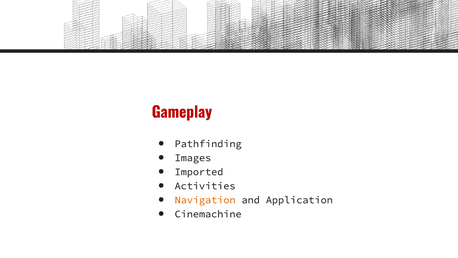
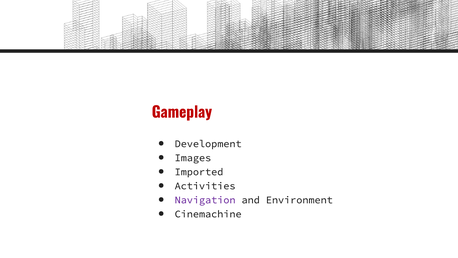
Pathfinding: Pathfinding -> Development
Navigation colour: orange -> purple
Application: Application -> Environment
